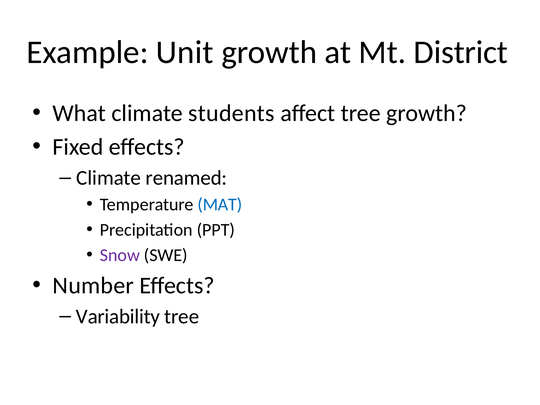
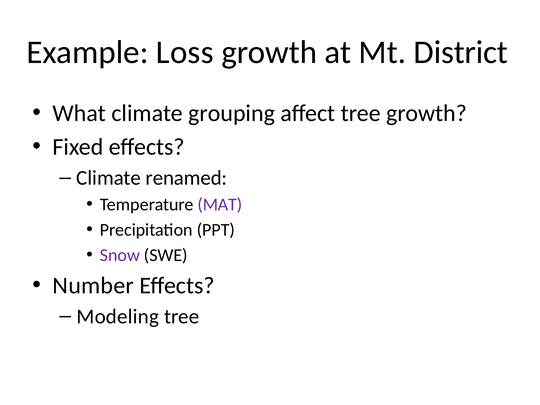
Unit: Unit -> Loss
students: students -> grouping
MAT colour: blue -> purple
Variability: Variability -> Modeling
